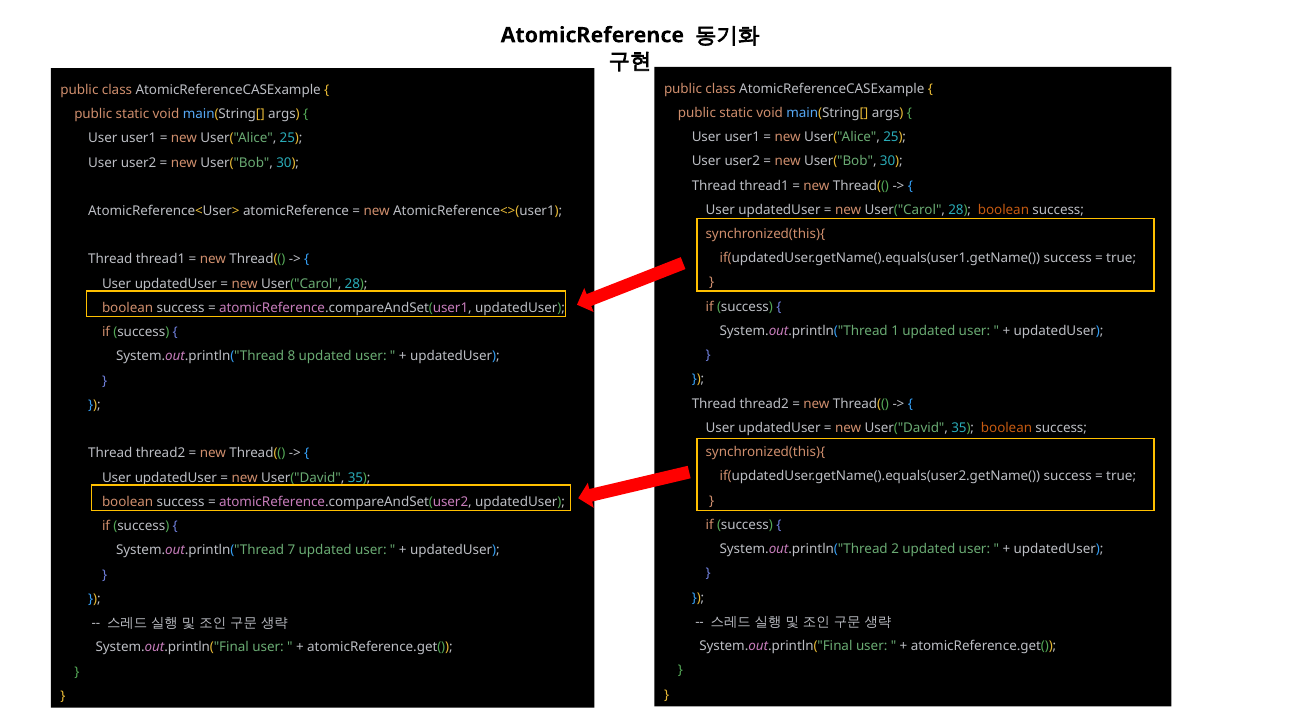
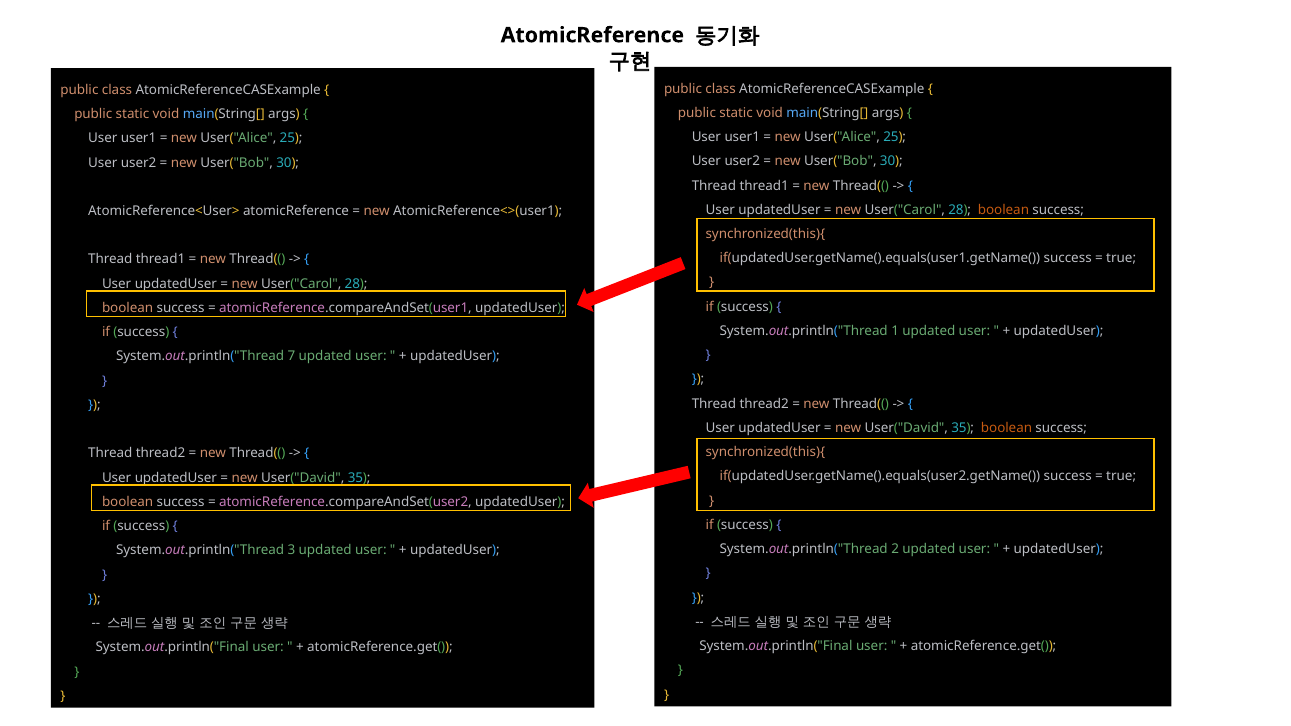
8: 8 -> 7
7: 7 -> 3
